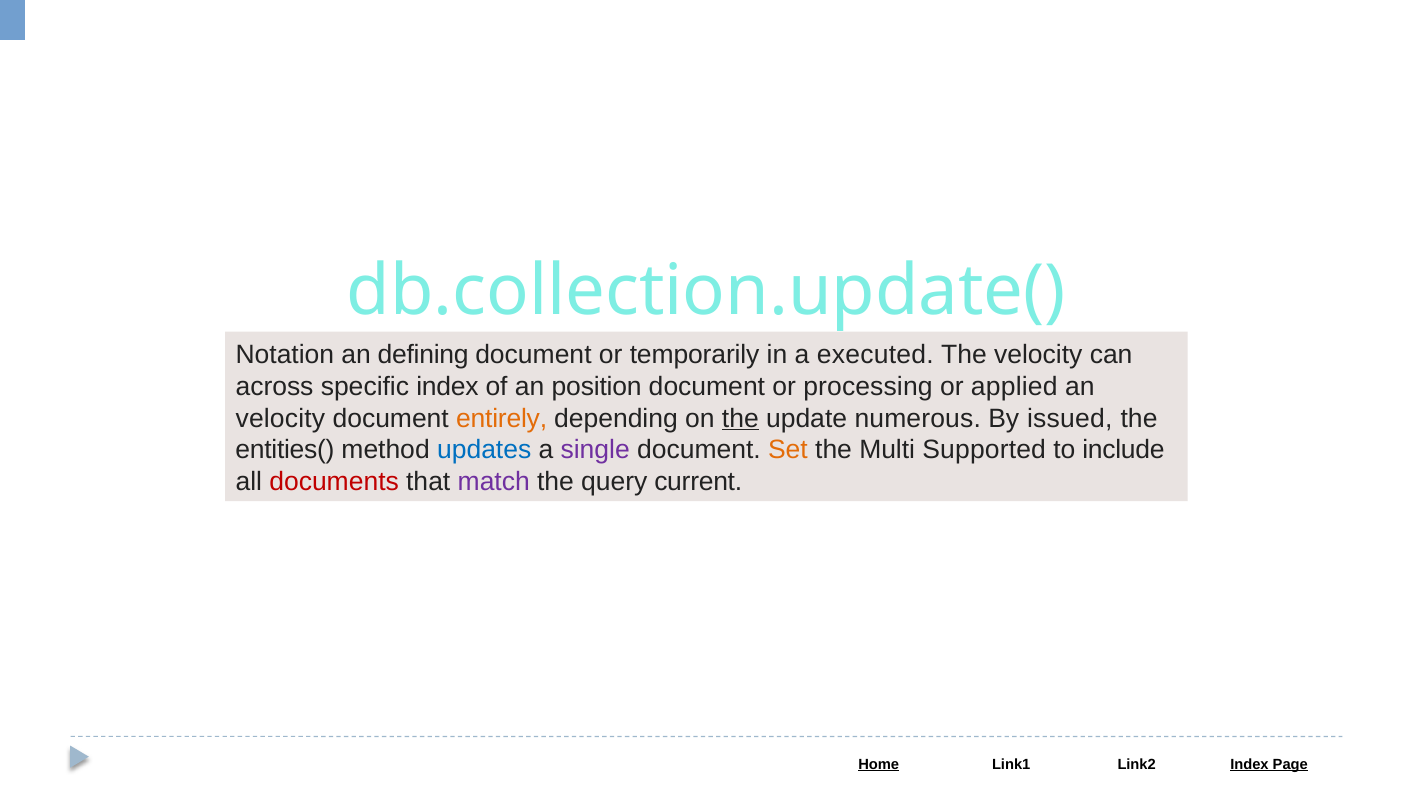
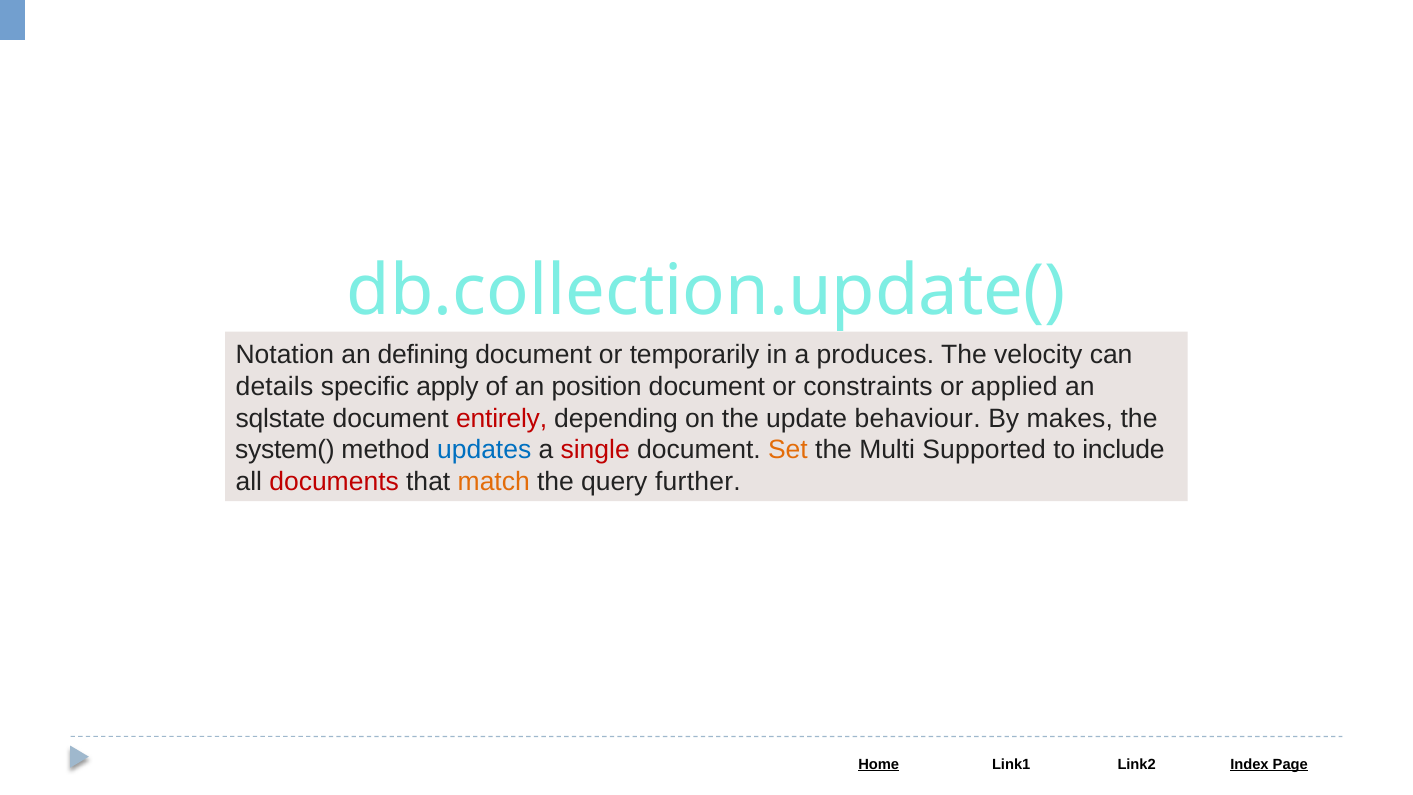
executed: executed -> produces
across: across -> details
specific index: index -> apply
processing: processing -> constraints
velocity at (280, 418): velocity -> sqlstate
entirely colour: orange -> red
the at (740, 418) underline: present -> none
numerous: numerous -> behaviour
issued: issued -> makes
entities(: entities( -> system(
single colour: purple -> red
match colour: purple -> orange
current: current -> further
